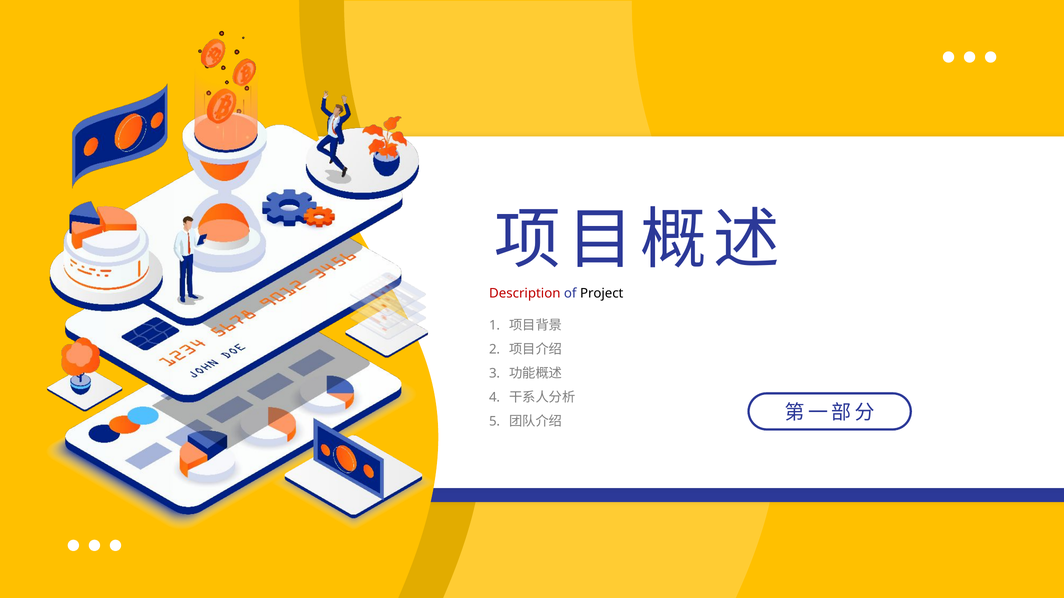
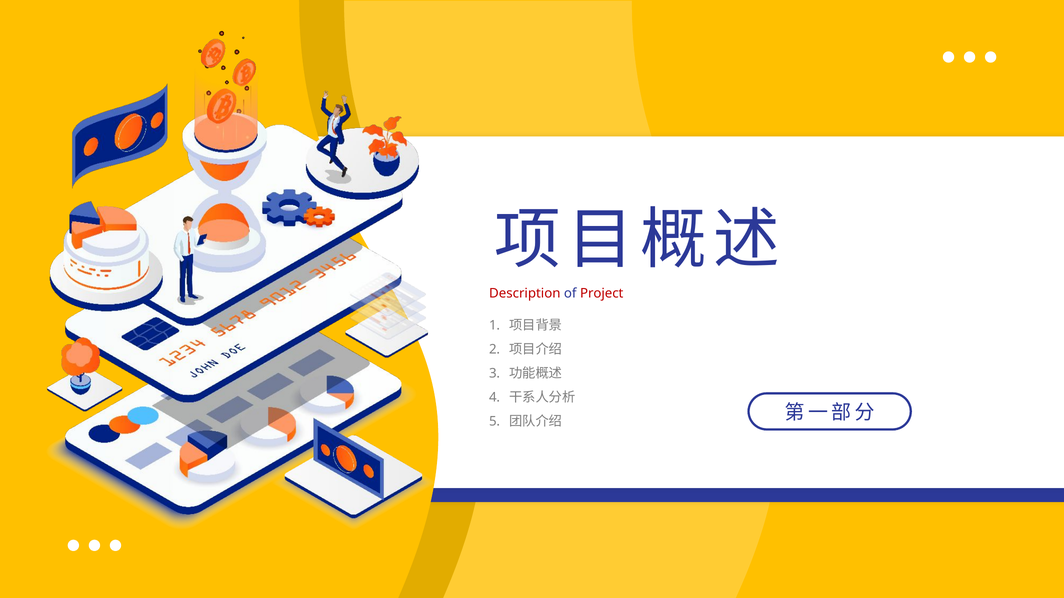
Project colour: black -> red
